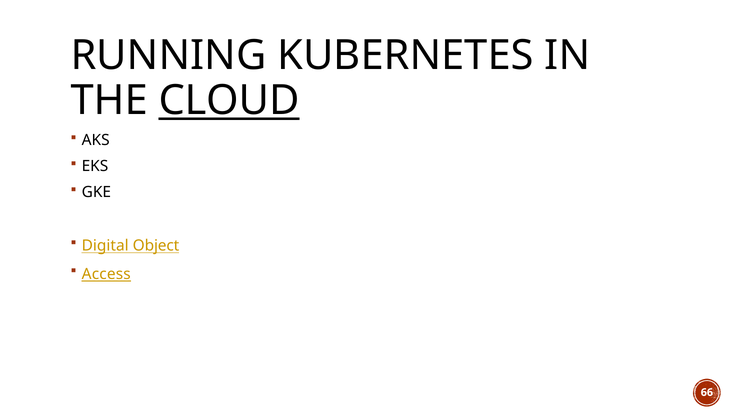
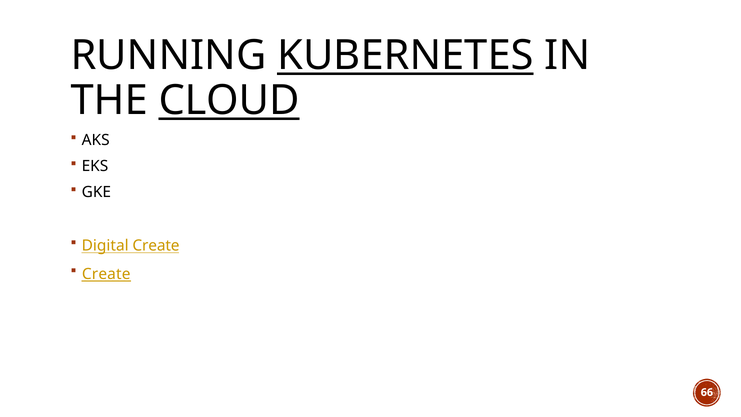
KUBERNETES underline: none -> present
Digital Object: Object -> Create
Access at (106, 274): Access -> Create
